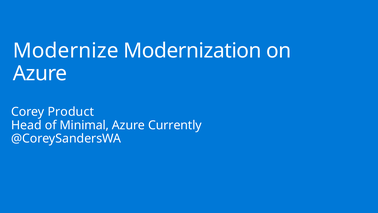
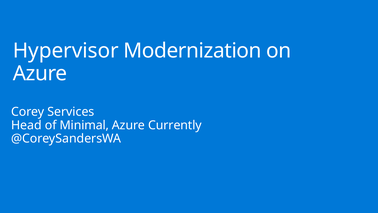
Modernize: Modernize -> Hypervisor
Product: Product -> Services
